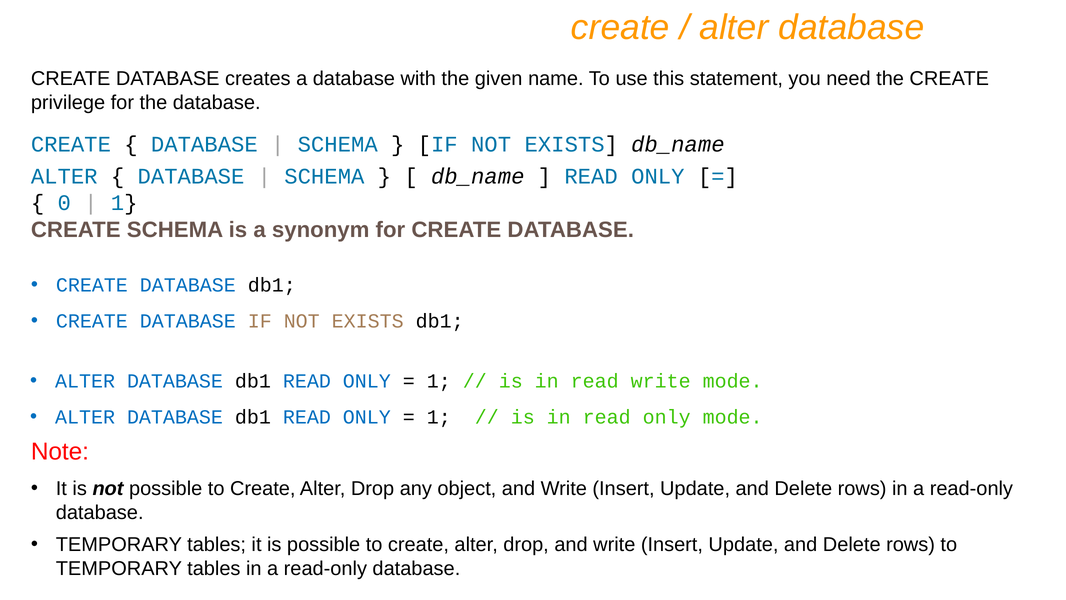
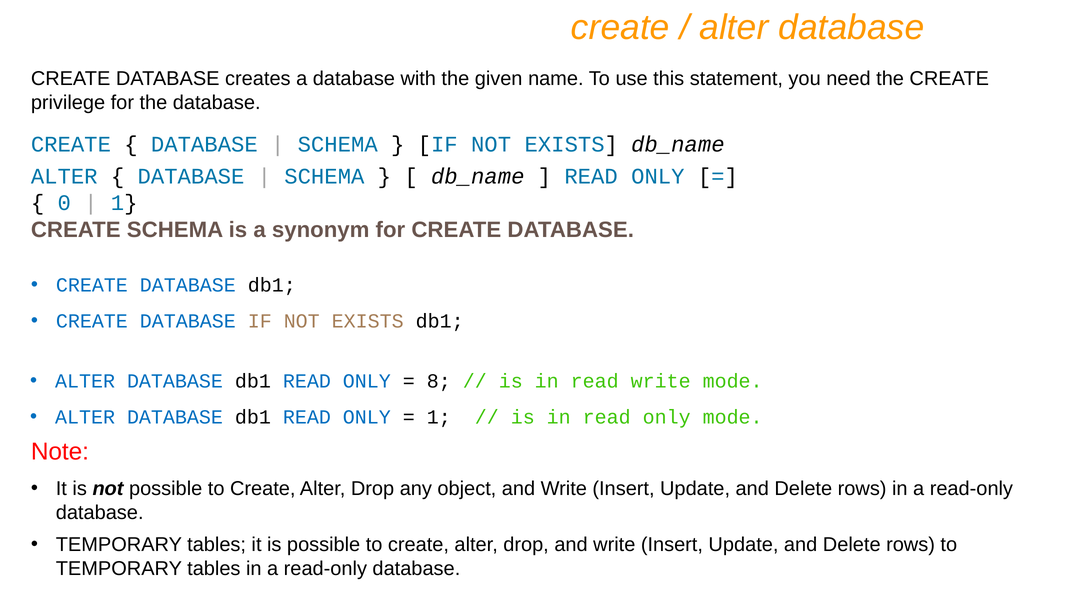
1 at (439, 381): 1 -> 8
